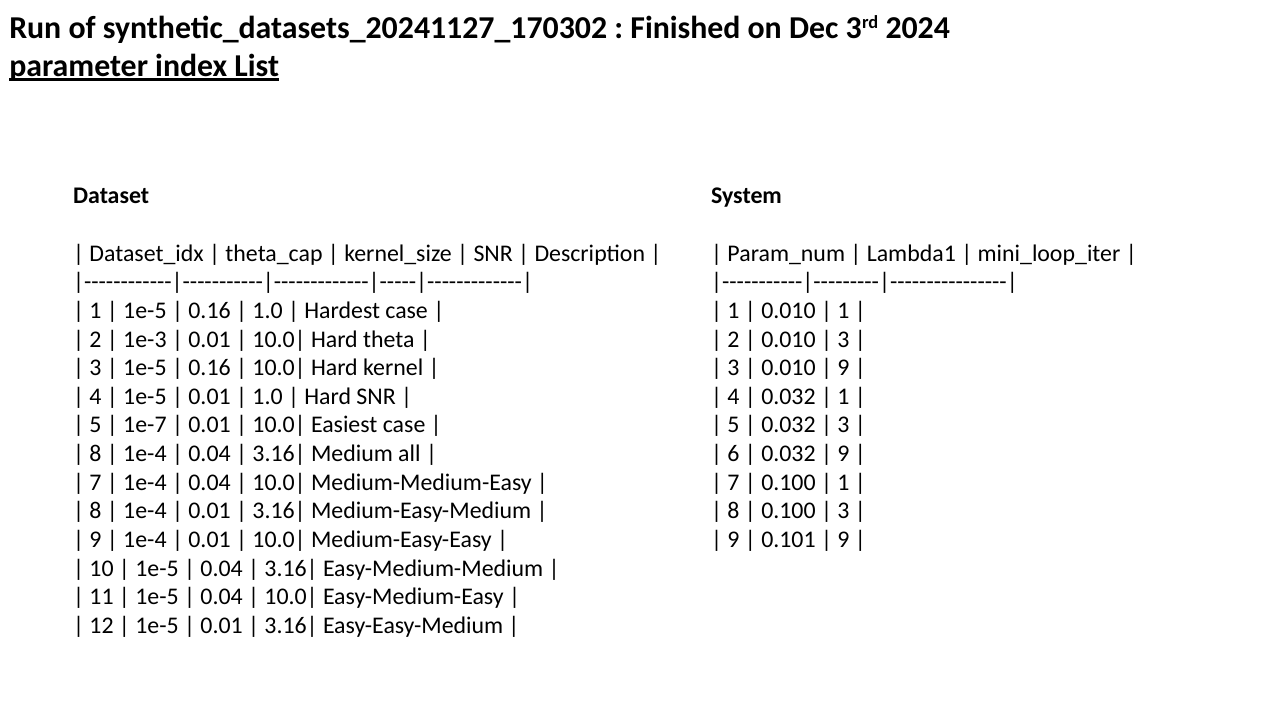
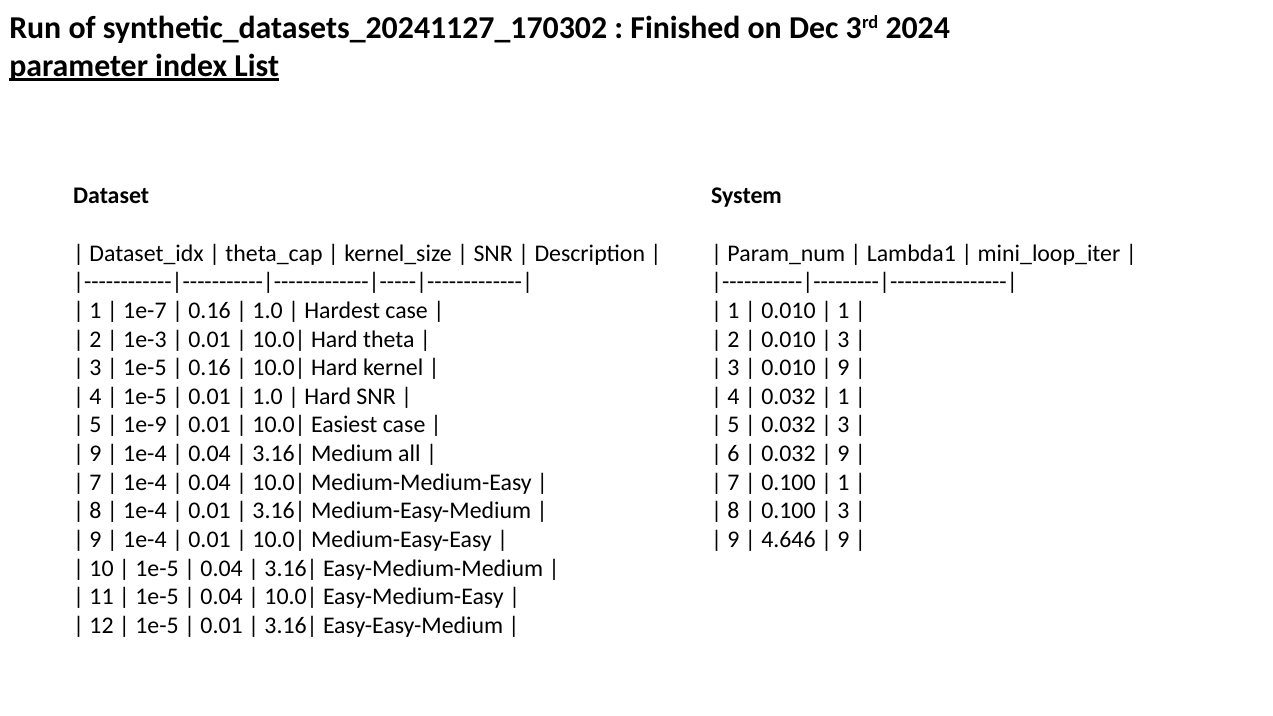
1e-5 at (145, 311): 1e-5 -> 1e-7
1e-7: 1e-7 -> 1e-9
8 at (95, 454): 8 -> 9
0.101: 0.101 -> 4.646
